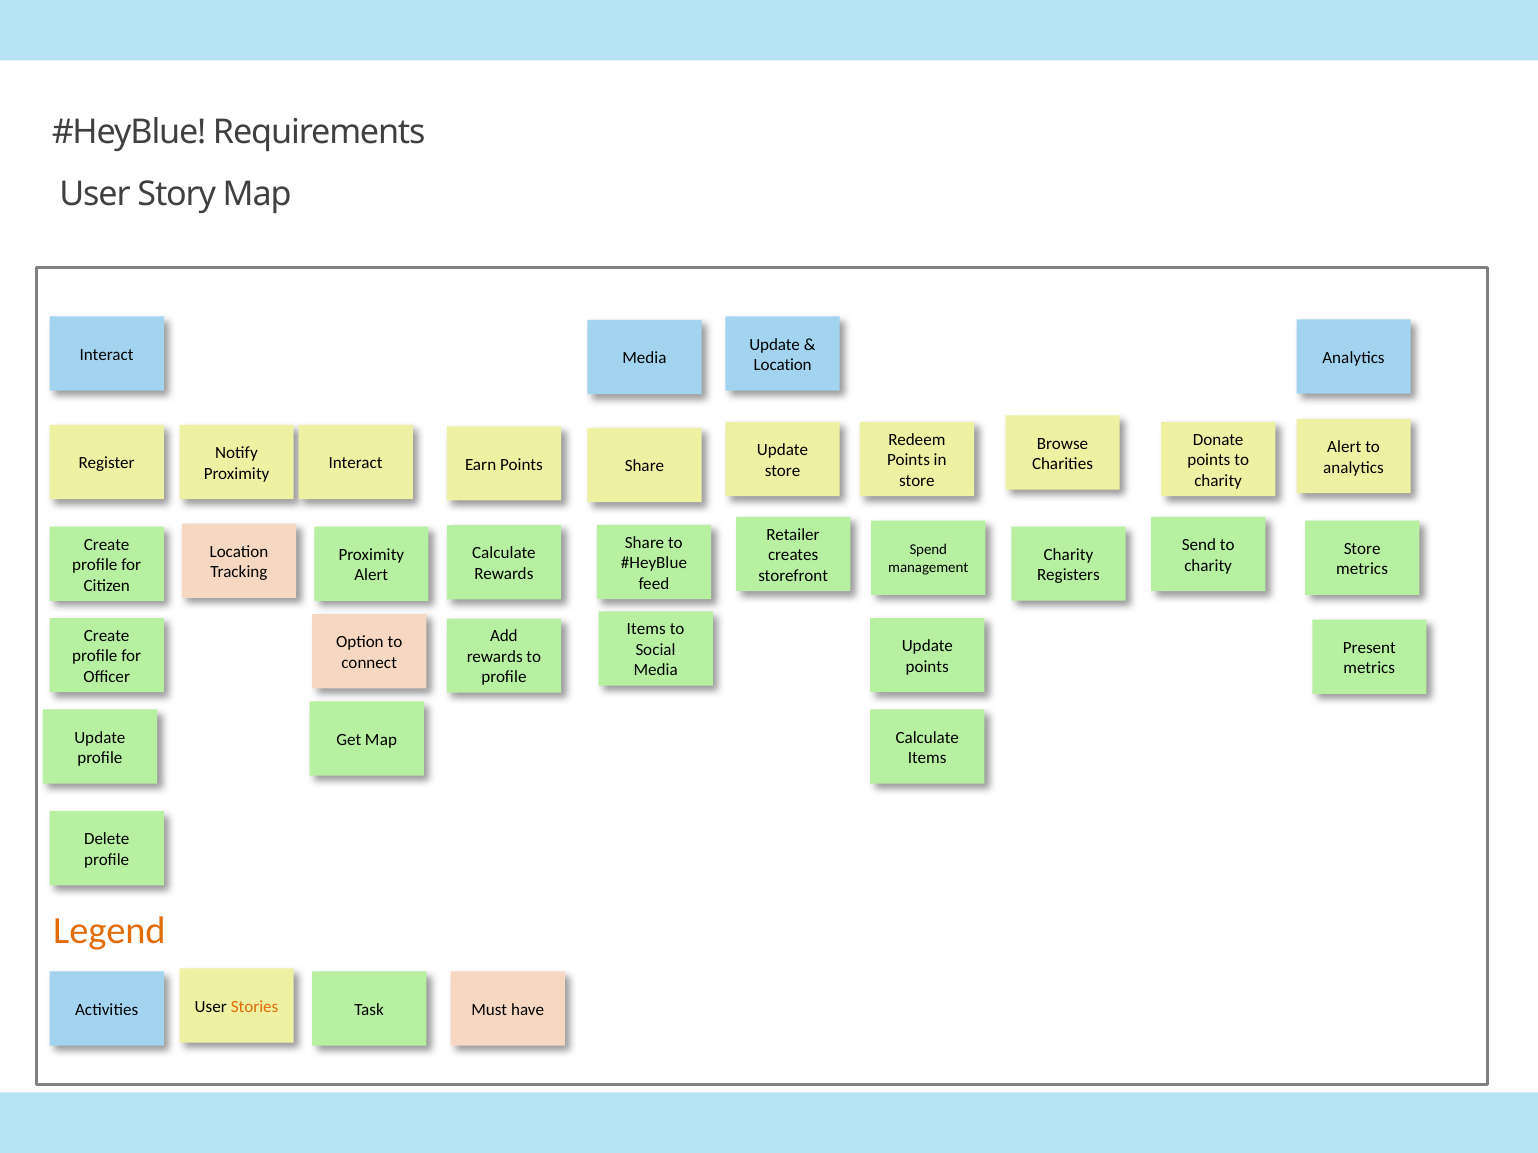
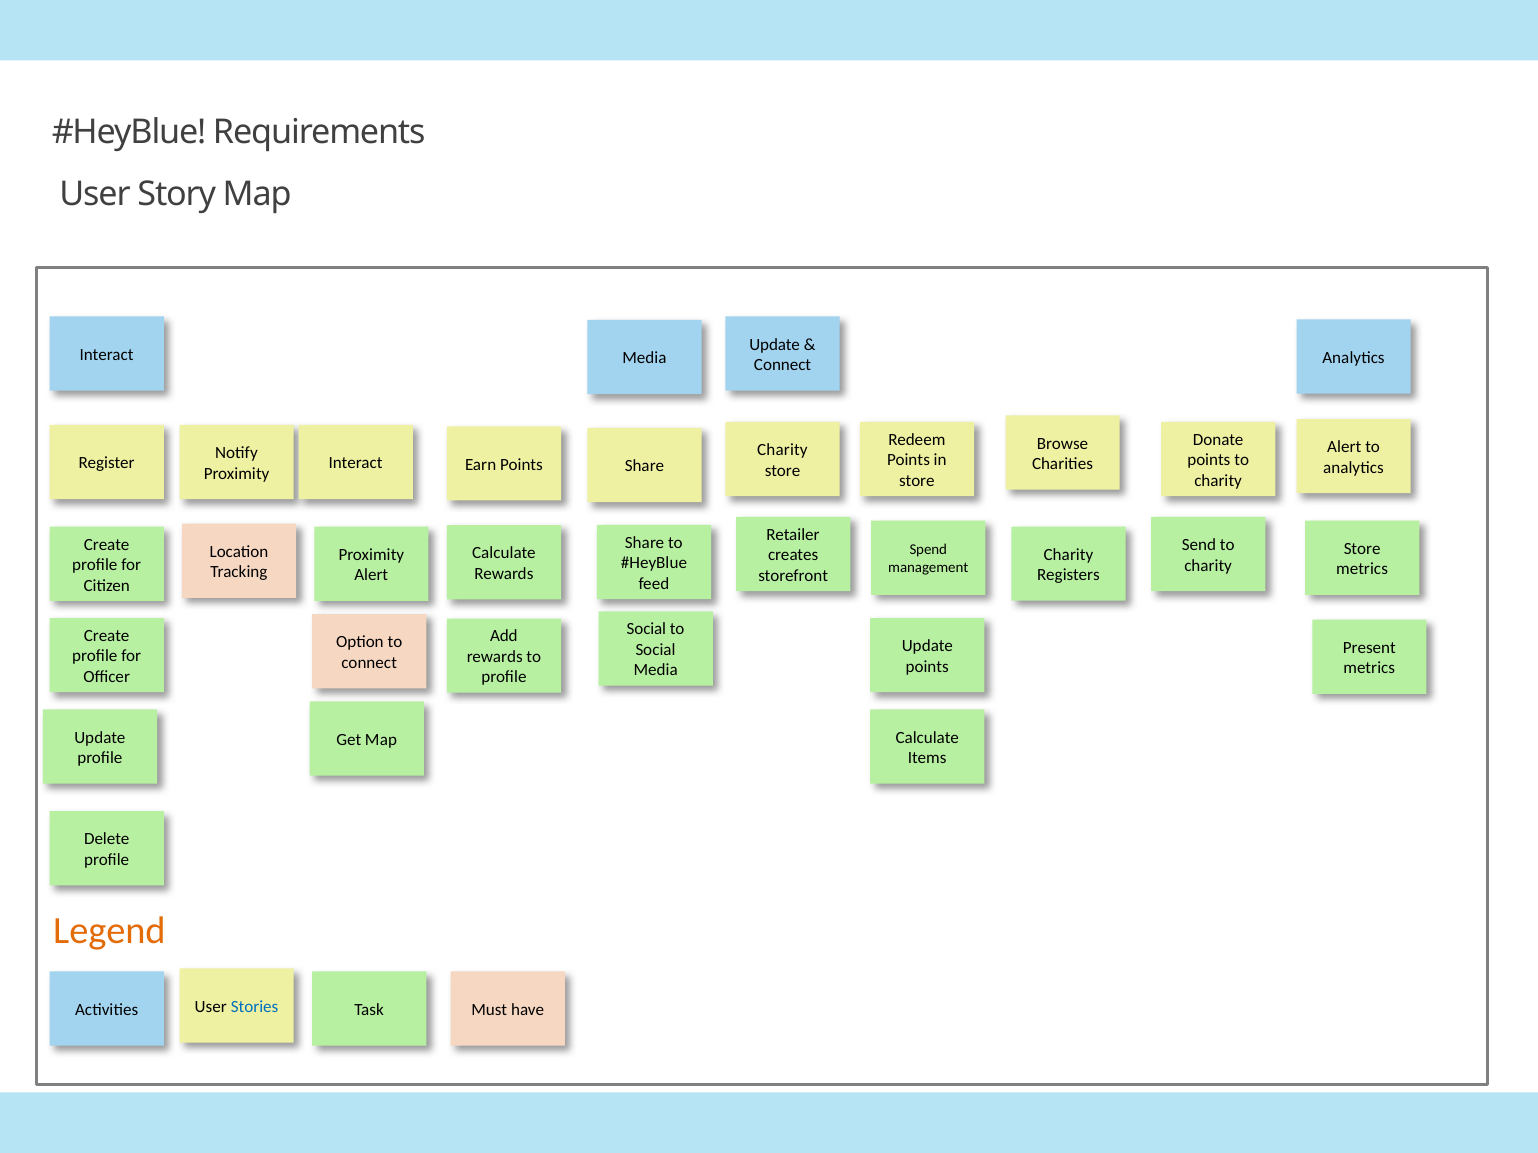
Location at (783, 365): Location -> Connect
Update at (783, 450): Update -> Charity
Items at (646, 630): Items -> Social
Stories colour: orange -> blue
